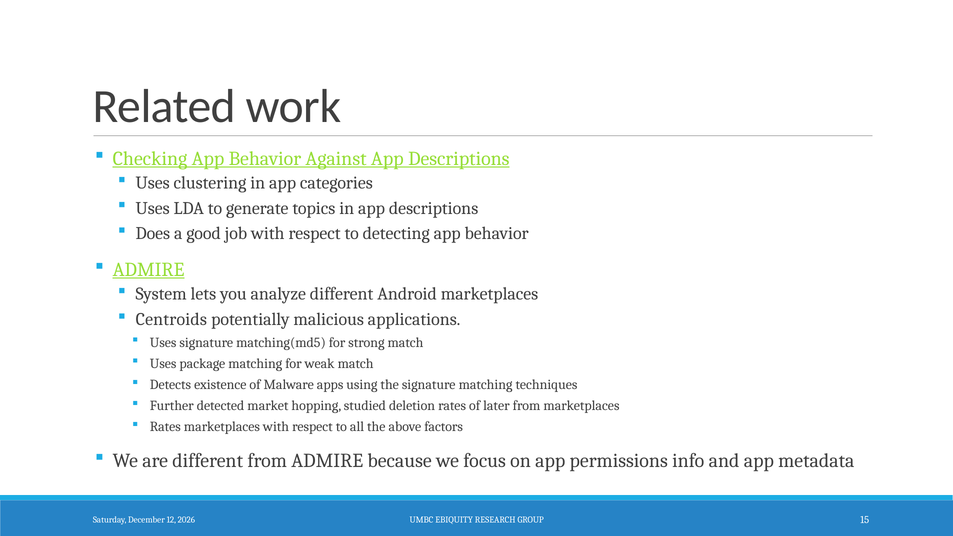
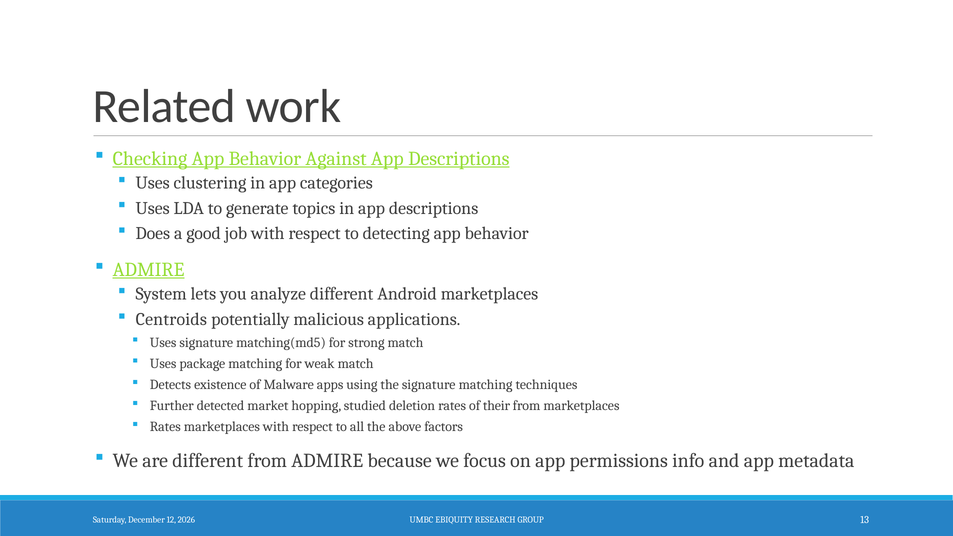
later: later -> their
15: 15 -> 13
